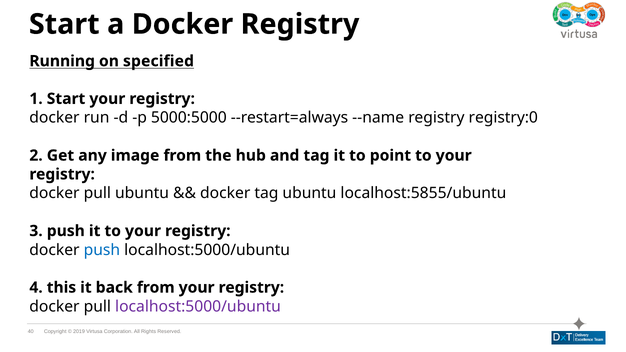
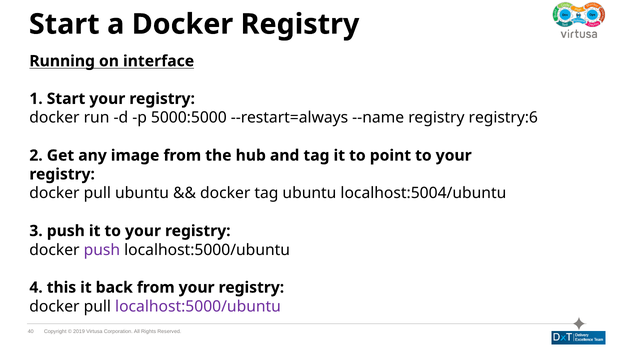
specified: specified -> interface
registry:0: registry:0 -> registry:6
localhost:5855/ubuntu: localhost:5855/ubuntu -> localhost:5004/ubuntu
push at (102, 250) colour: blue -> purple
